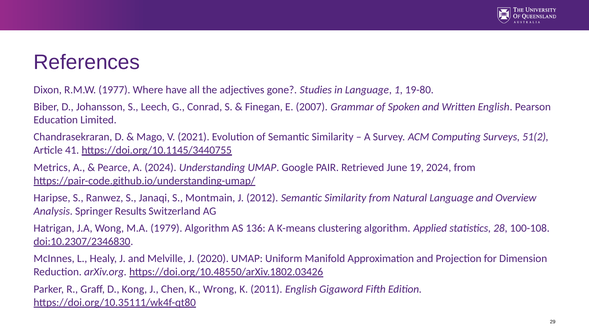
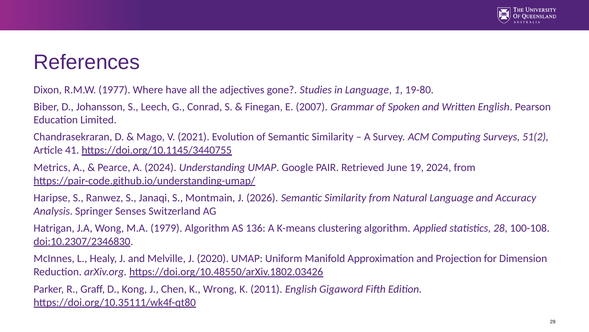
2012: 2012 -> 2026
Overview: Overview -> Accuracy
Results: Results -> Senses
